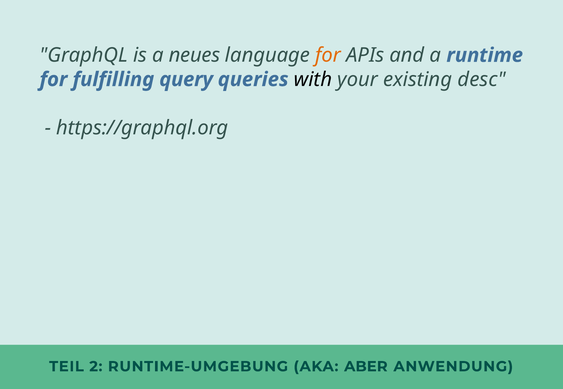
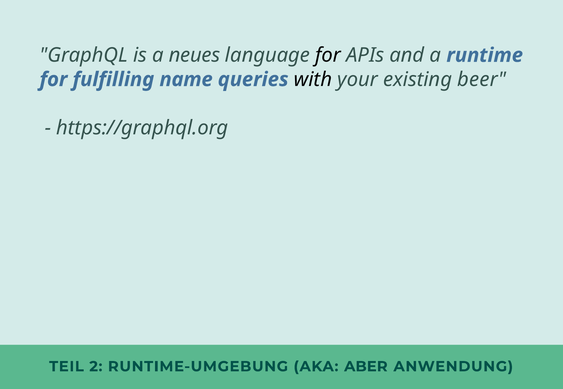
for at (328, 55) colour: orange -> black
query: query -> name
desc: desc -> beer
